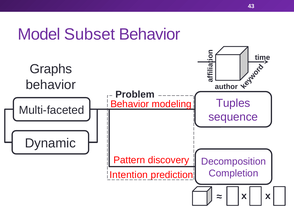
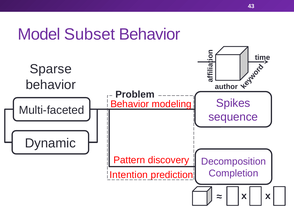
Graphs: Graphs -> Sparse
Tuples: Tuples -> Spikes
